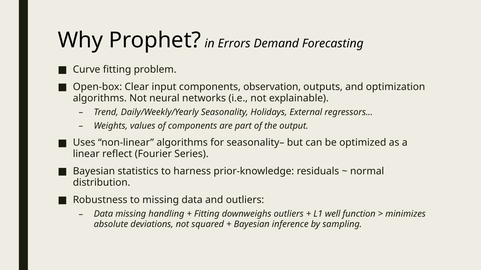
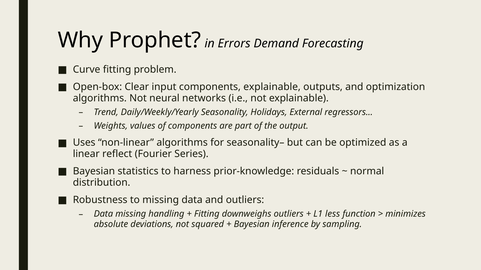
components observation: observation -> explainable
well: well -> less
